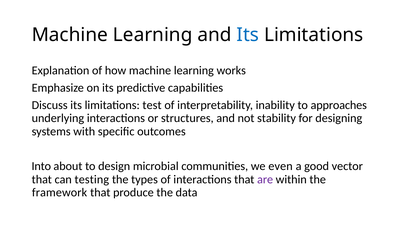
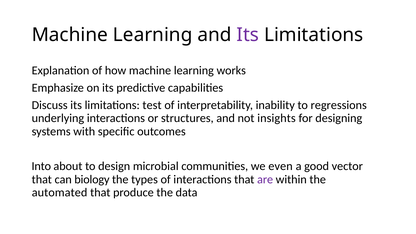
Its at (248, 35) colour: blue -> purple
approaches: approaches -> regressions
stability: stability -> insights
testing: testing -> biology
framework: framework -> automated
